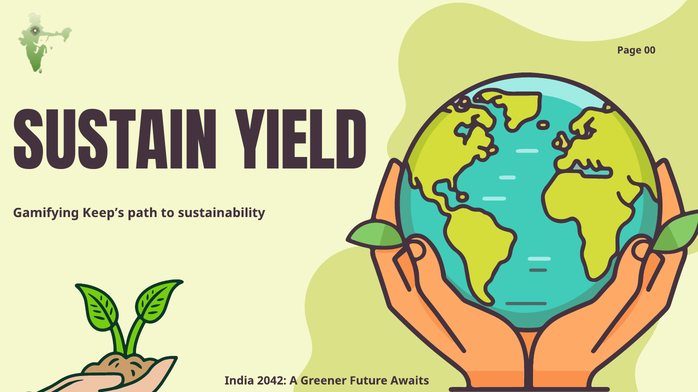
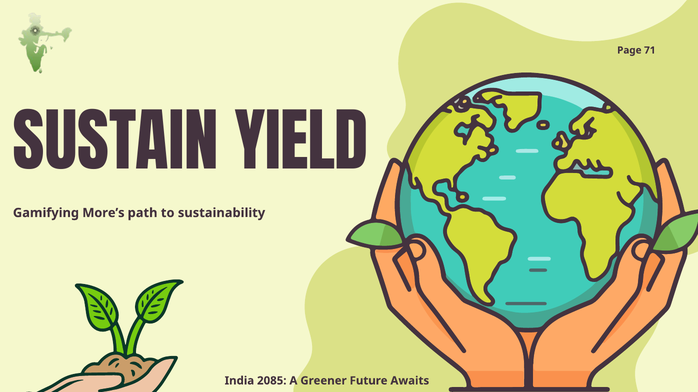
00: 00 -> 71
Keep’s: Keep’s -> More’s
2042: 2042 -> 2085
